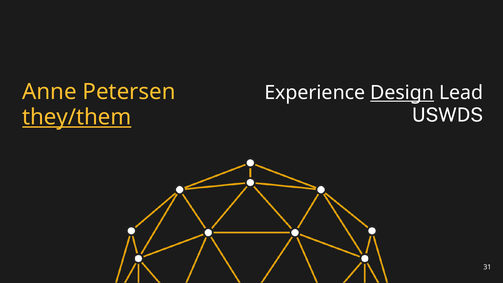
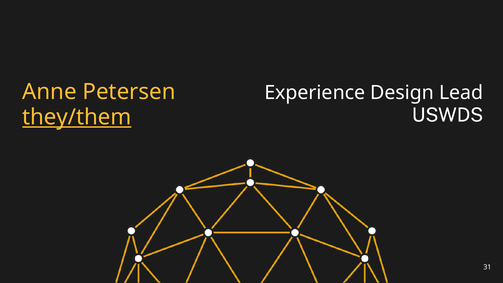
Design underline: present -> none
